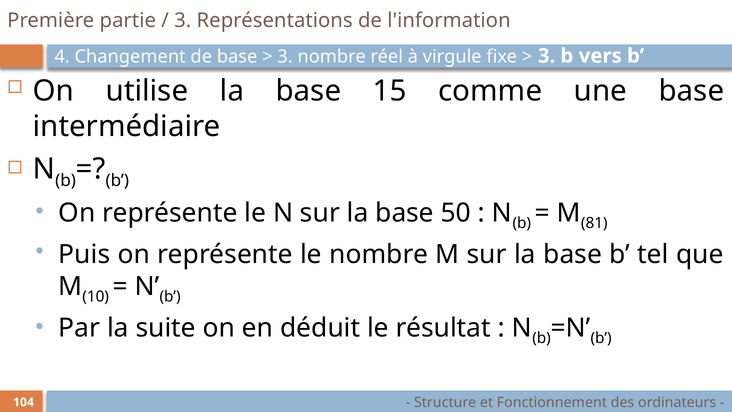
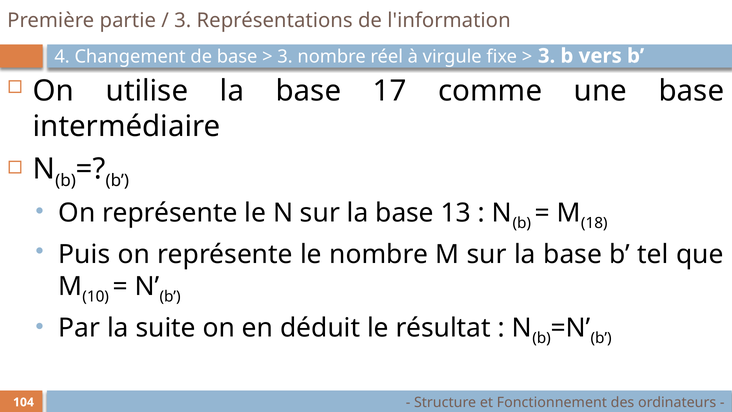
15: 15 -> 17
50: 50 -> 13
81: 81 -> 18
